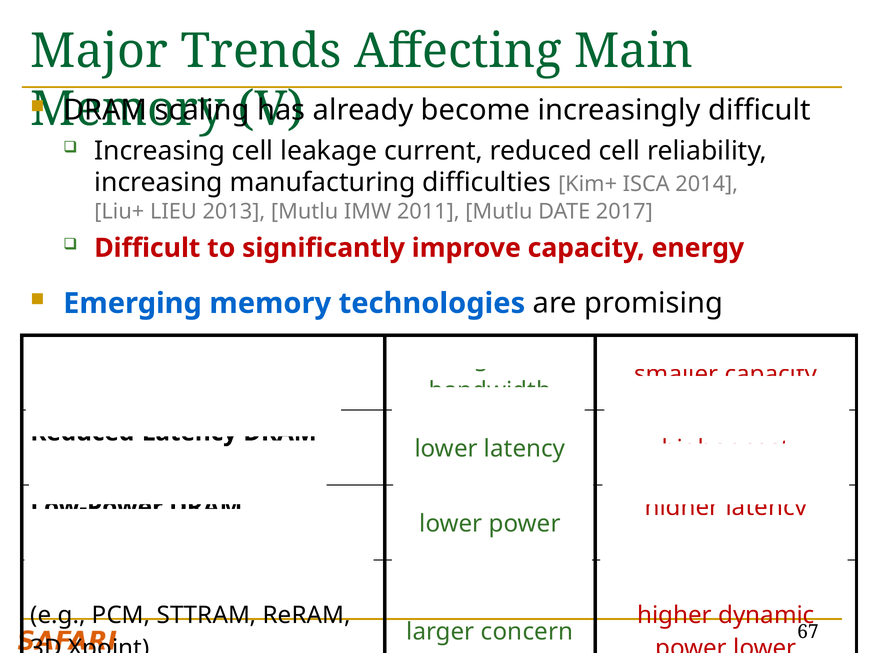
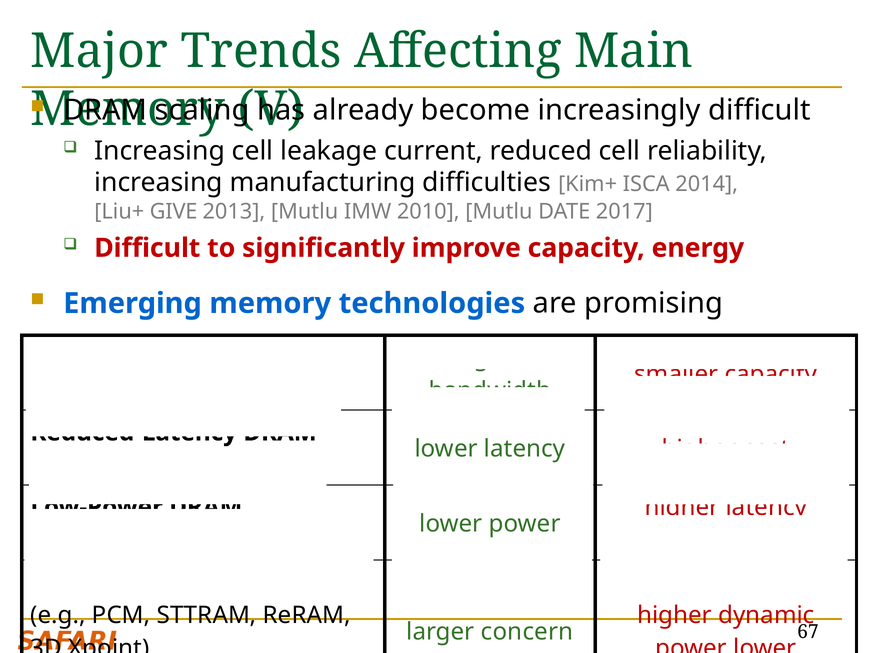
LIEU: LIEU -> GIVE
2011: 2011 -> 2010
